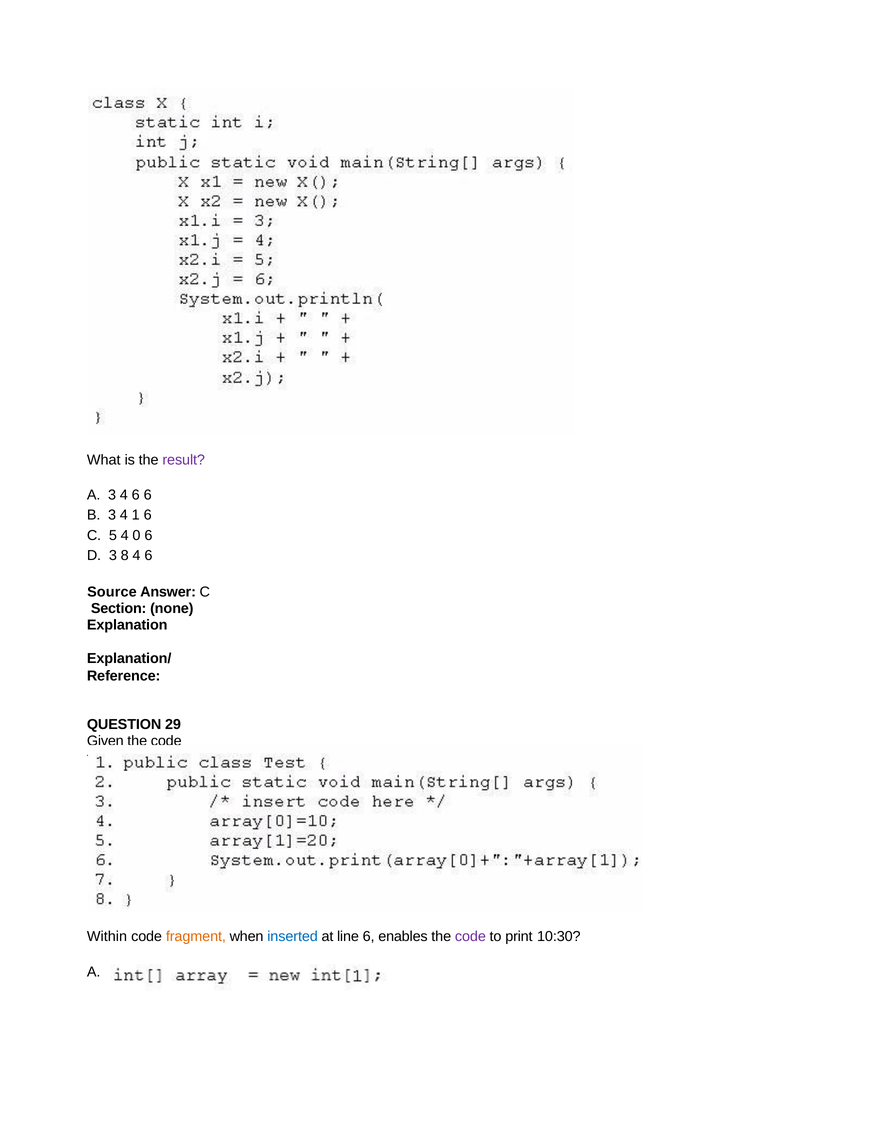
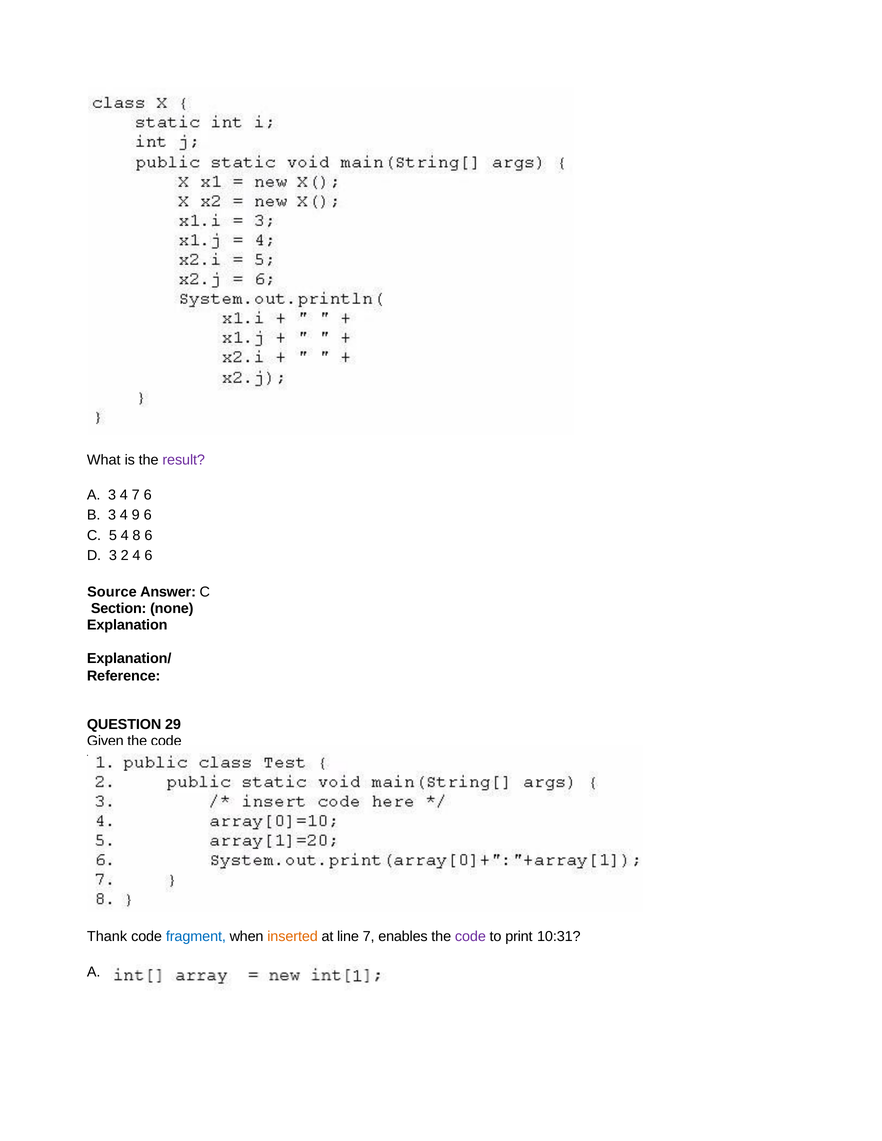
3 4 6: 6 -> 7
1: 1 -> 9
0: 0 -> 8
8: 8 -> 2
Within: Within -> Thank
fragment at (196, 937) colour: orange -> blue
inserted colour: blue -> orange
line 6: 6 -> 7
10:30: 10:30 -> 10:31
